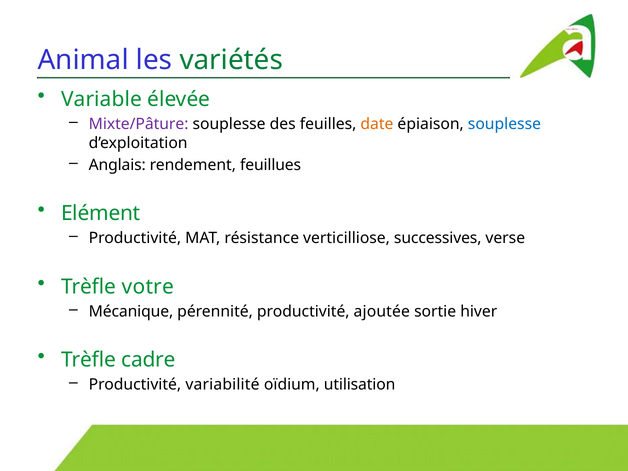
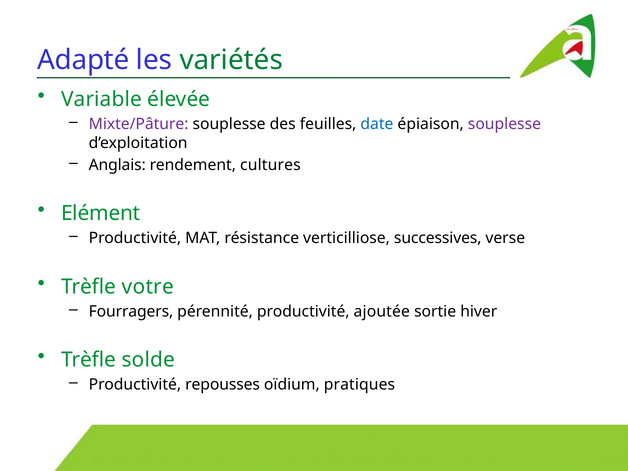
Animal: Animal -> Adapté
date colour: orange -> blue
souplesse at (504, 124) colour: blue -> purple
feuillues: feuillues -> cultures
Mécanique: Mécanique -> Fourragers
cadre: cadre -> solde
variabilité: variabilité -> repousses
utilisation: utilisation -> pratiques
